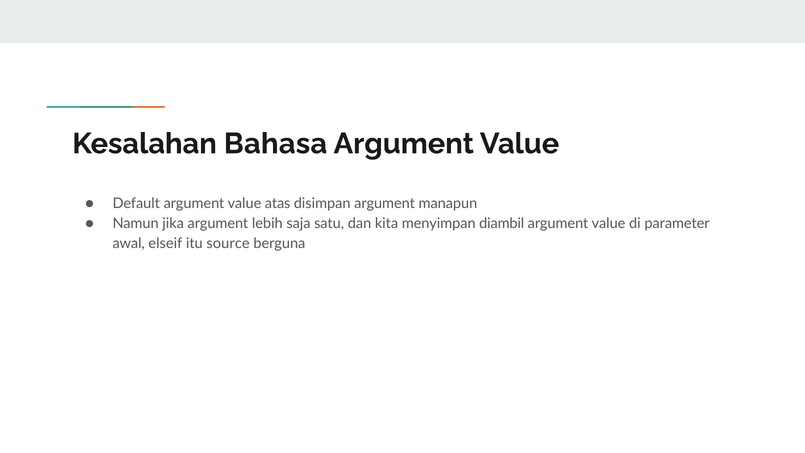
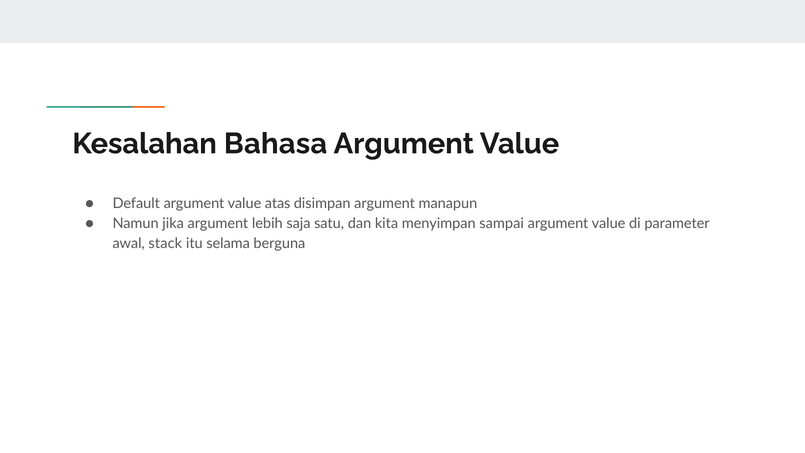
diambil: diambil -> sampai
elseif: elseif -> stack
source: source -> selama
